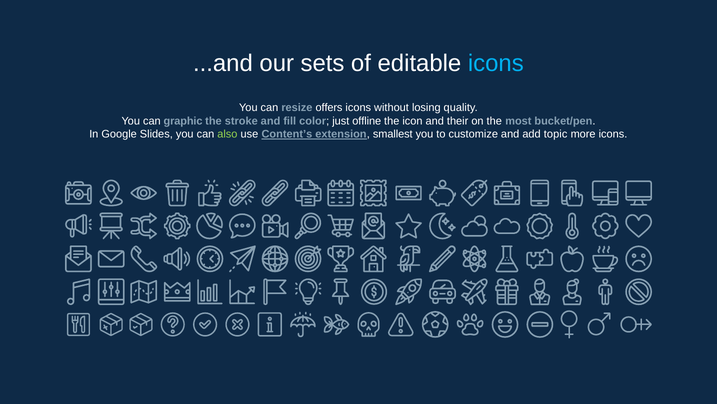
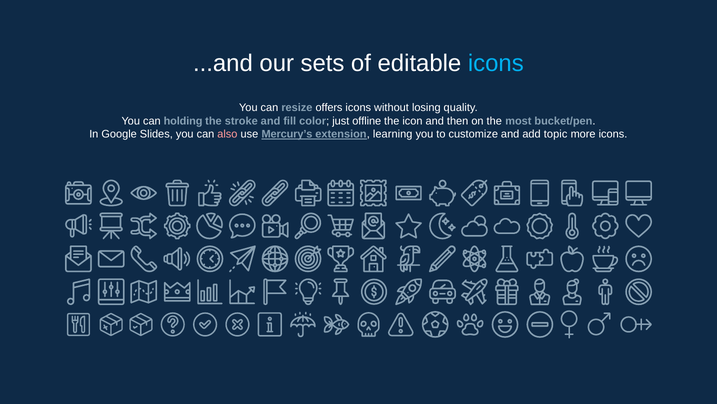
graphic: graphic -> holding
their: their -> then
also colour: light green -> pink
Content’s: Content’s -> Mercury’s
smallest: smallest -> learning
